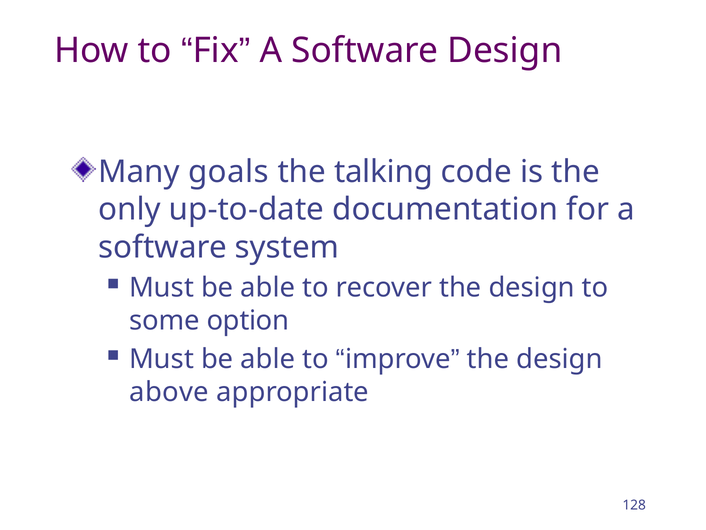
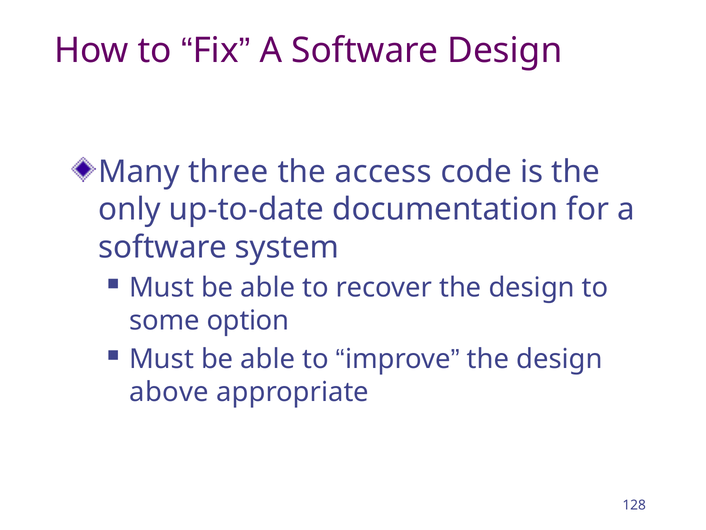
goals: goals -> three
talking: talking -> access
